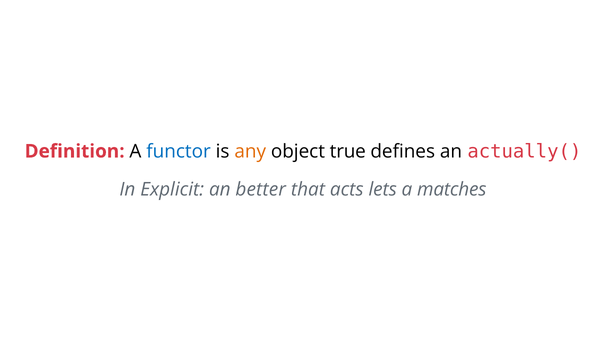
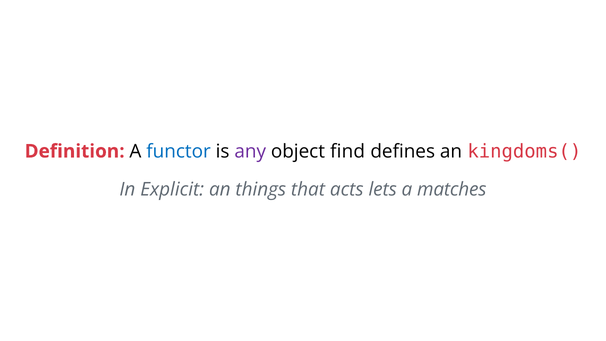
any colour: orange -> purple
true: true -> find
actually(: actually( -> kingdoms(
better: better -> things
